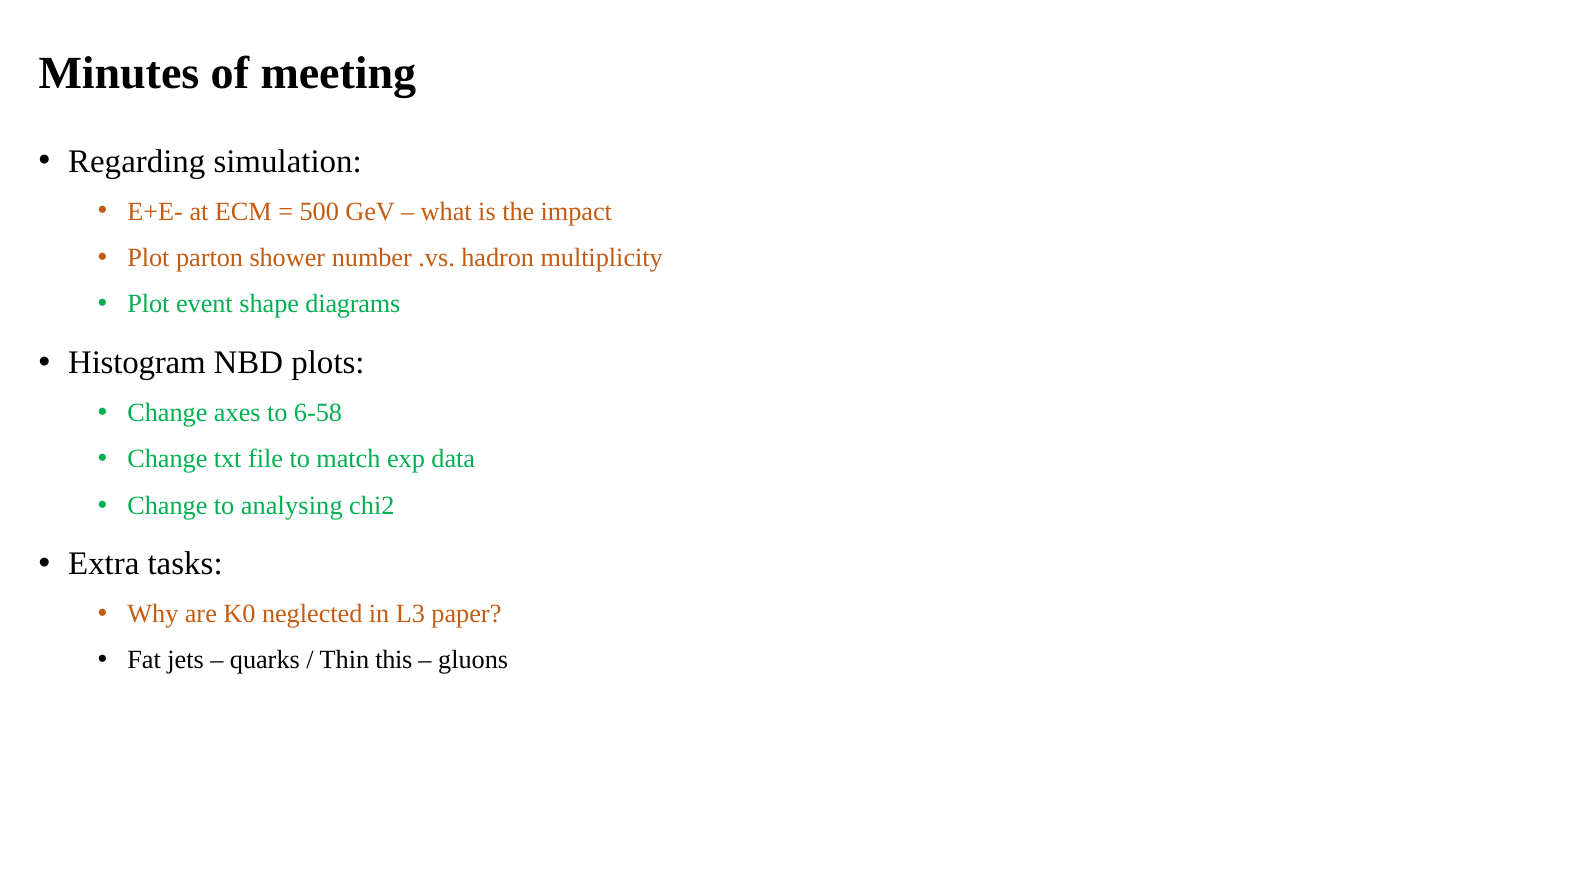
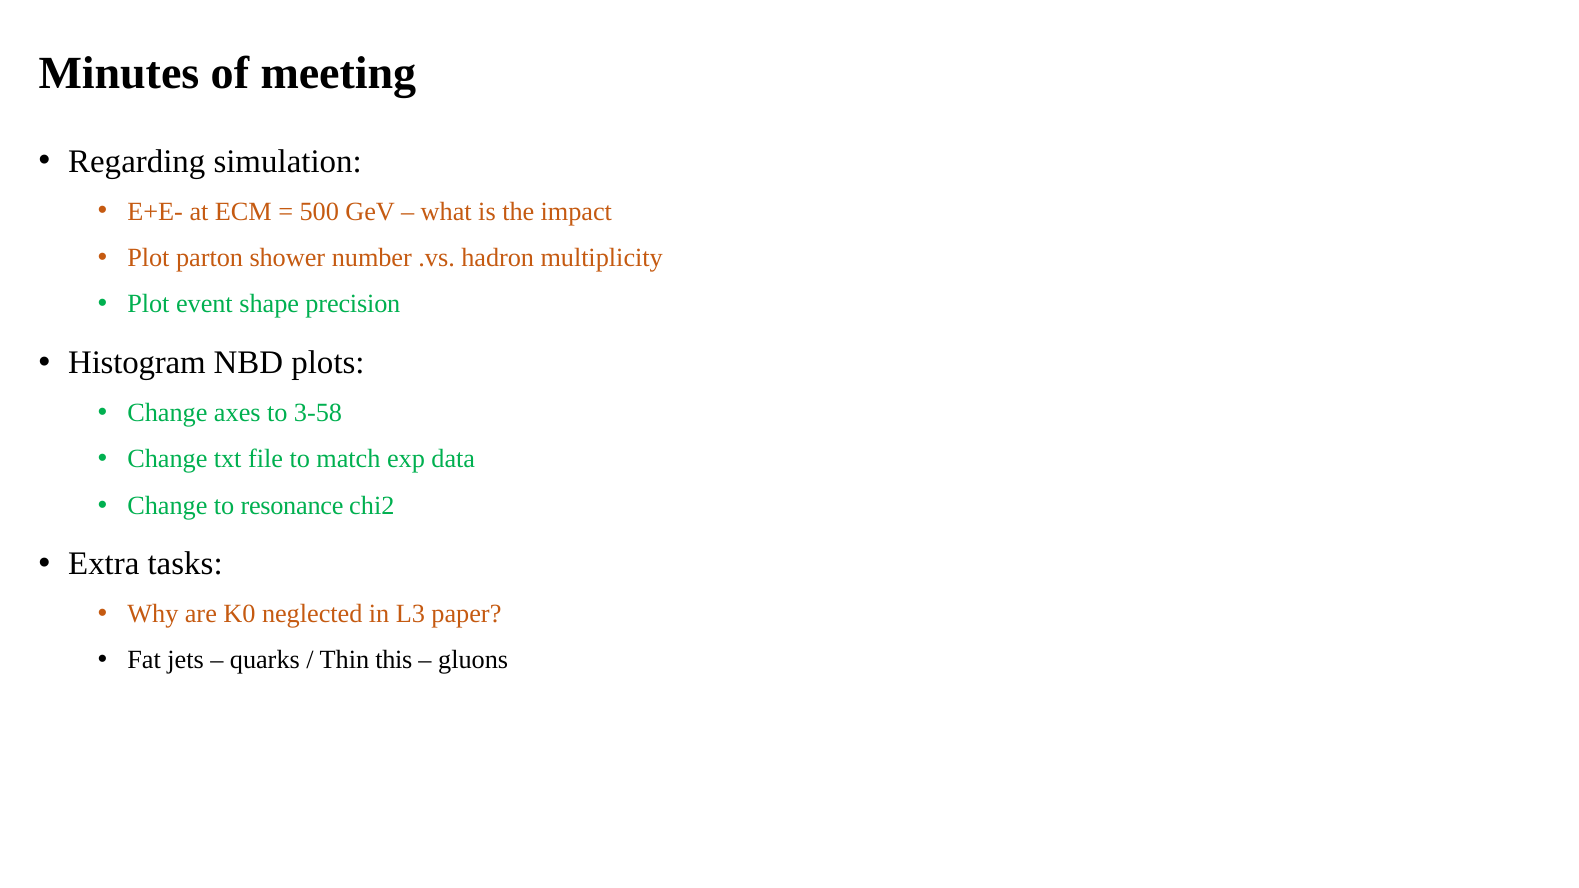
diagrams: diagrams -> precision
6-58: 6-58 -> 3-58
analysing: analysing -> resonance
